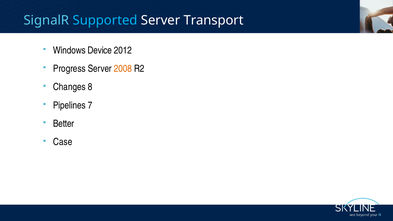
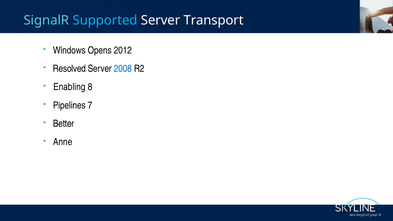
Device: Device -> Opens
Progress: Progress -> Resolved
2008 colour: orange -> blue
Changes: Changes -> Enabling
Case: Case -> Anne
